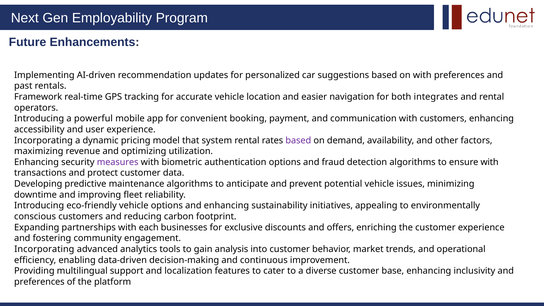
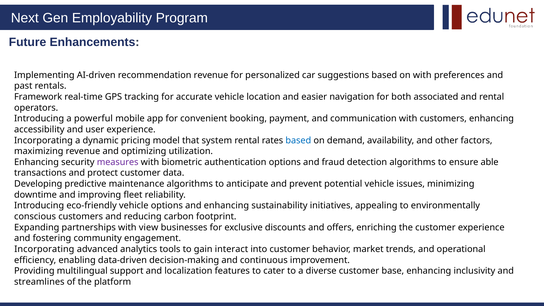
recommendation updates: updates -> revenue
integrates: integrates -> associated
based at (298, 140) colour: purple -> blue
ensure with: with -> able
each: each -> view
analysis: analysis -> interact
preferences at (39, 282): preferences -> streamlines
